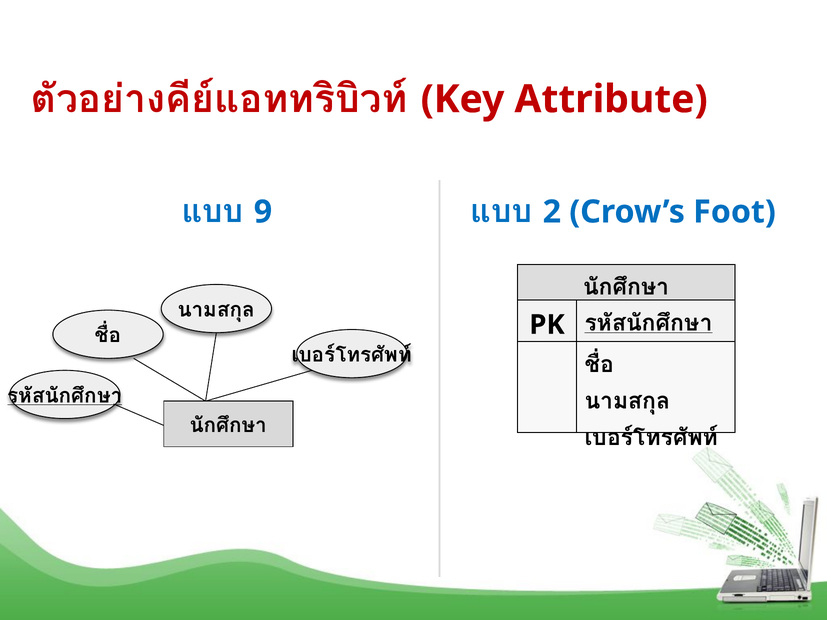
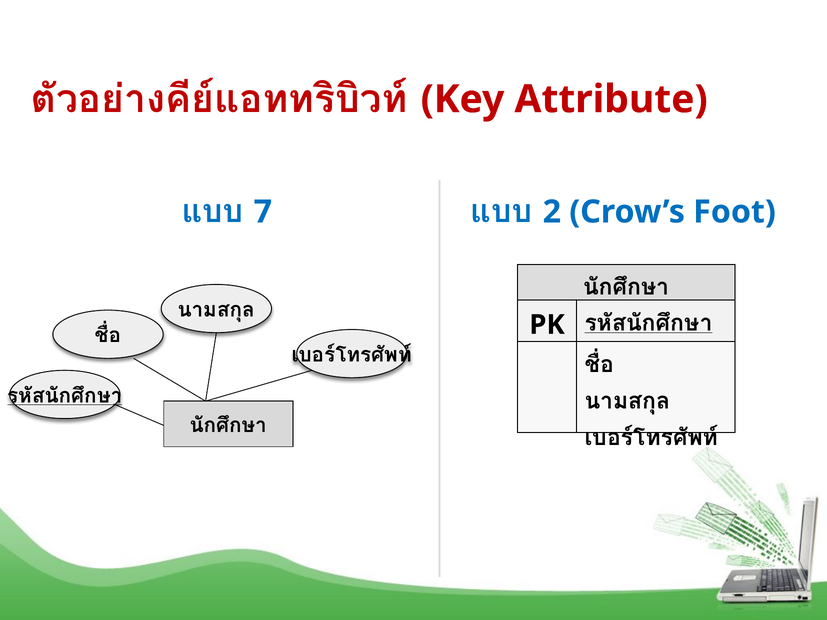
9: 9 -> 7
